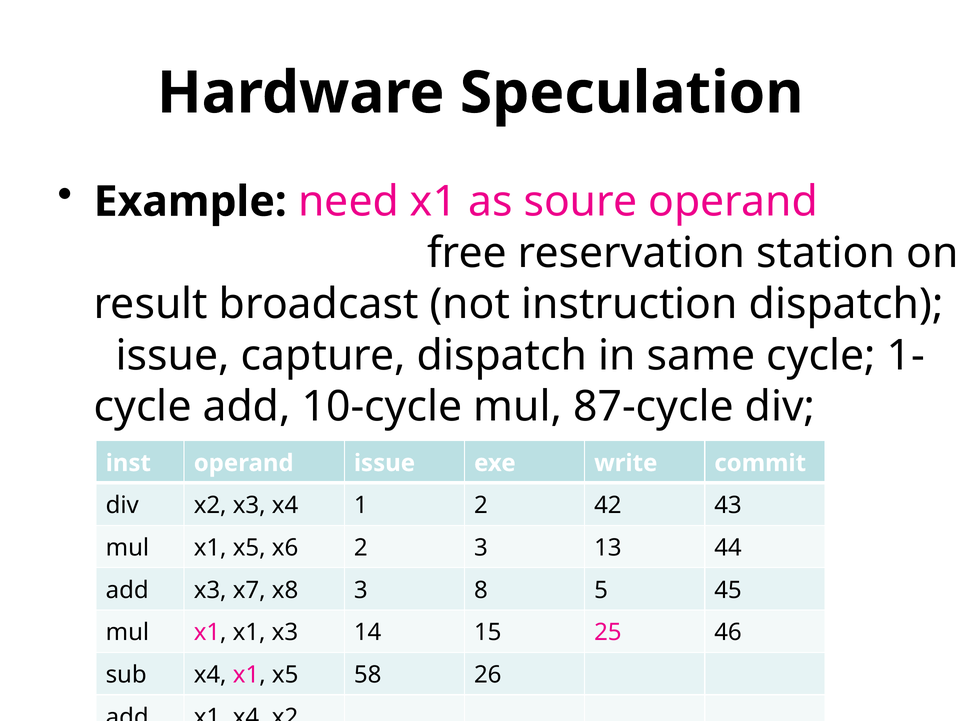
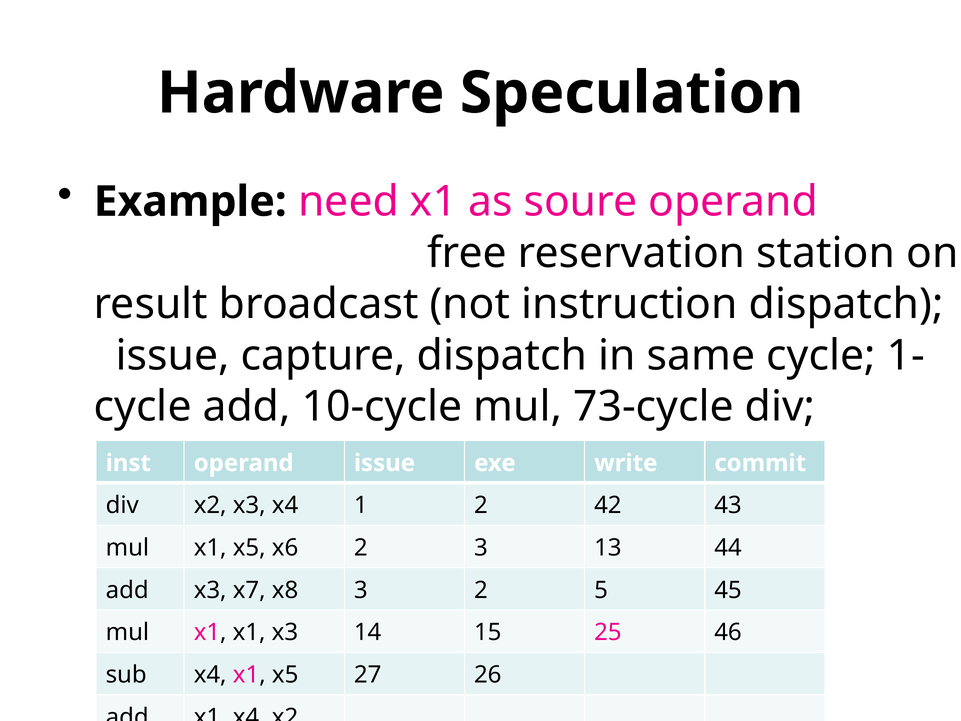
87-cycle: 87-cycle -> 73-cycle
3 8: 8 -> 2
58: 58 -> 27
